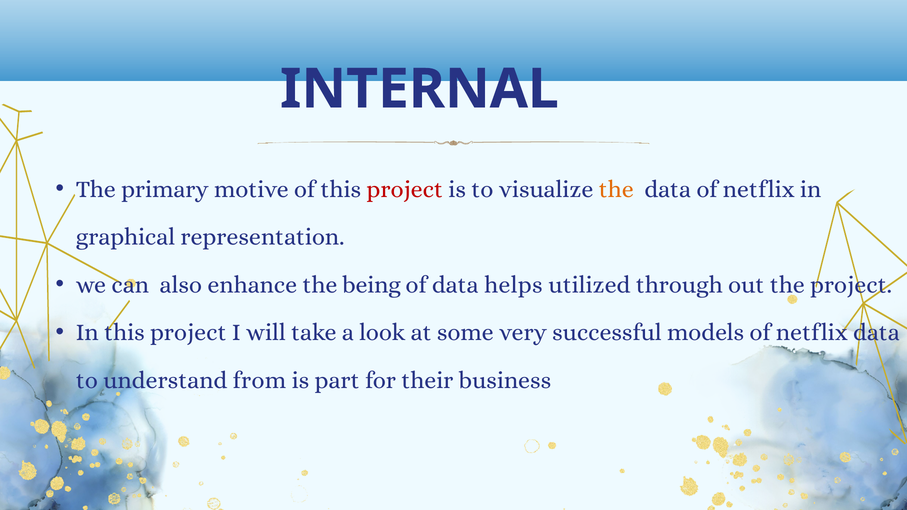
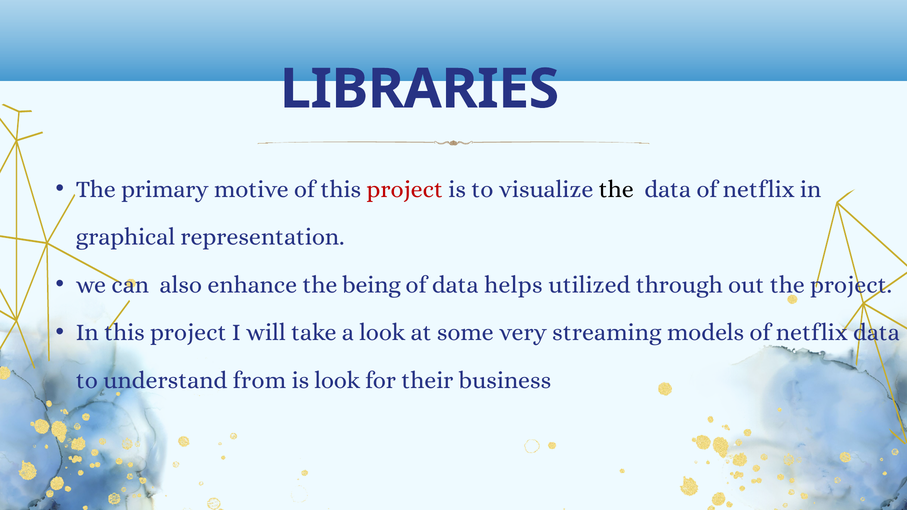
INTERNAL: INTERNAL -> LIBRARIES
the at (616, 189) colour: orange -> black
successful: successful -> streaming
is part: part -> look
